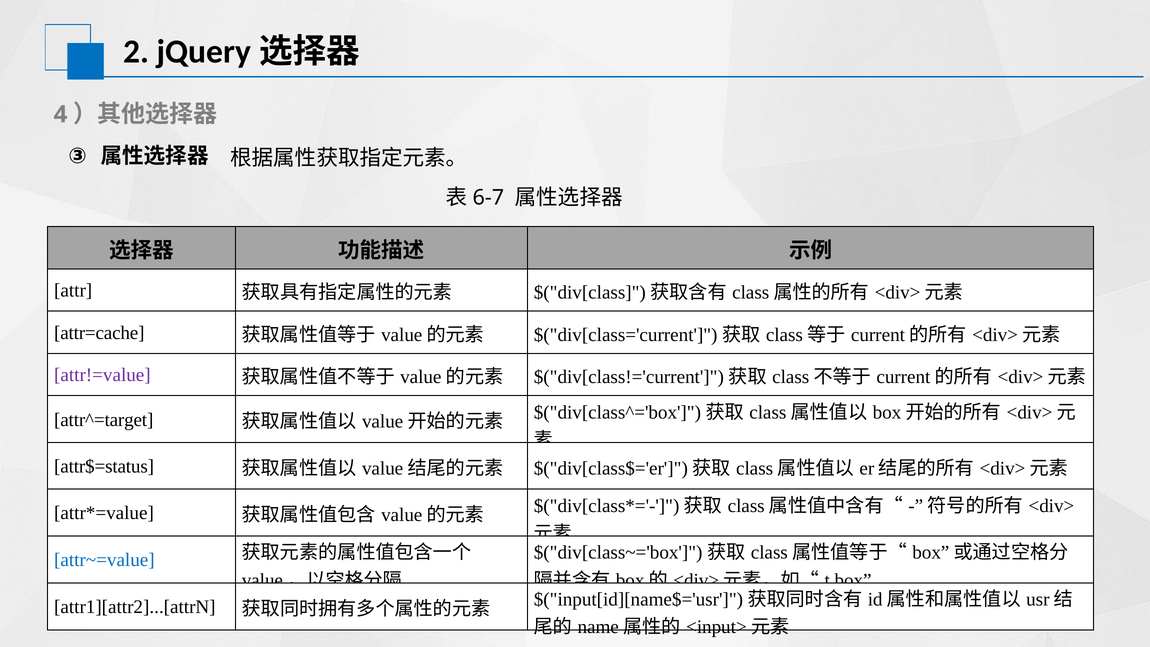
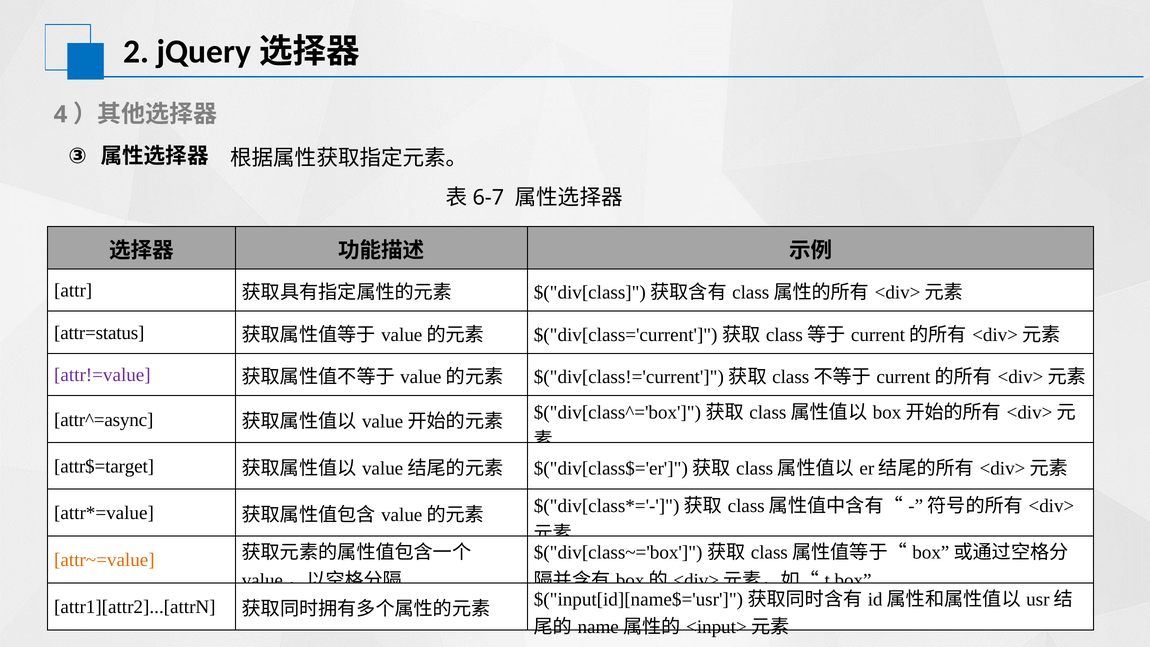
attr=cache: attr=cache -> attr=status
attr^=target: attr^=target -> attr^=async
attr$=status: attr$=status -> attr$=target
attr~=value colour: blue -> orange
